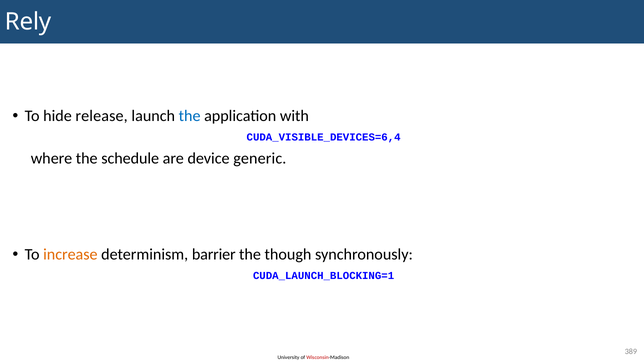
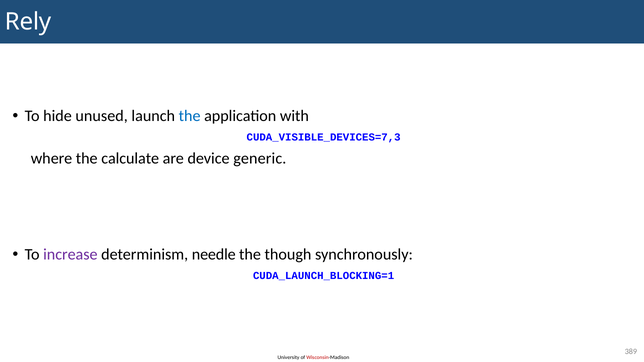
release: release -> unused
CUDA_VISIBLE_DEVICES=6,4: CUDA_VISIBLE_DEVICES=6,4 -> CUDA_VISIBLE_DEVICES=7,3
schedule: schedule -> calculate
increase colour: orange -> purple
barrier: barrier -> needle
